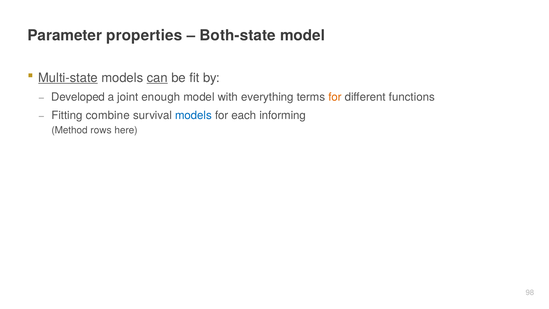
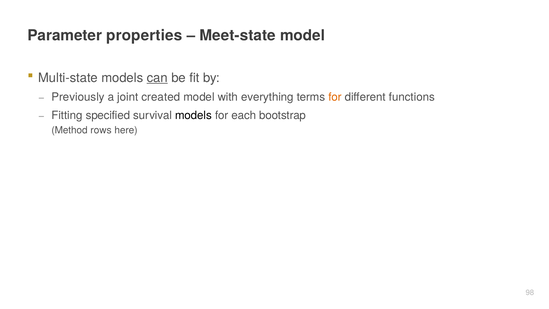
Both-state: Both-state -> Meet-state
Multi-state underline: present -> none
Developed: Developed -> Previously
enough: enough -> created
combine: combine -> specified
models at (193, 115) colour: blue -> black
informing: informing -> bootstrap
